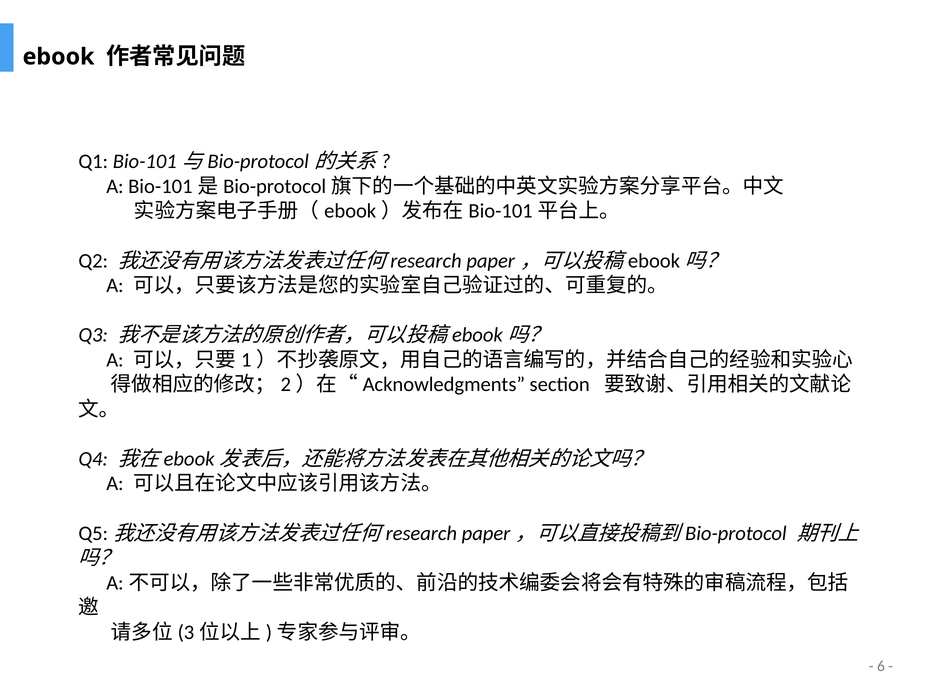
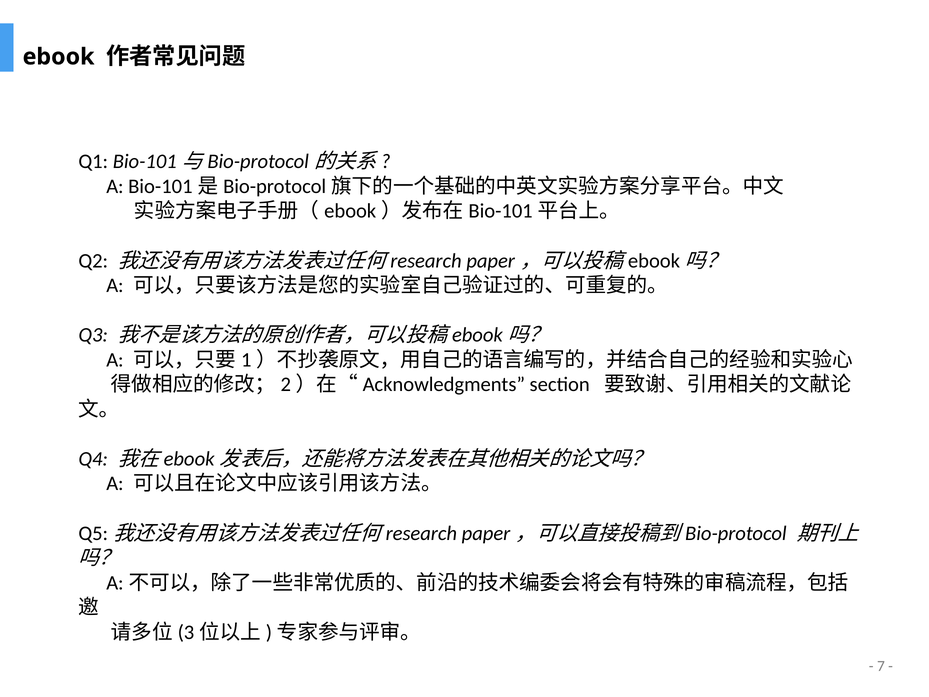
6: 6 -> 7
